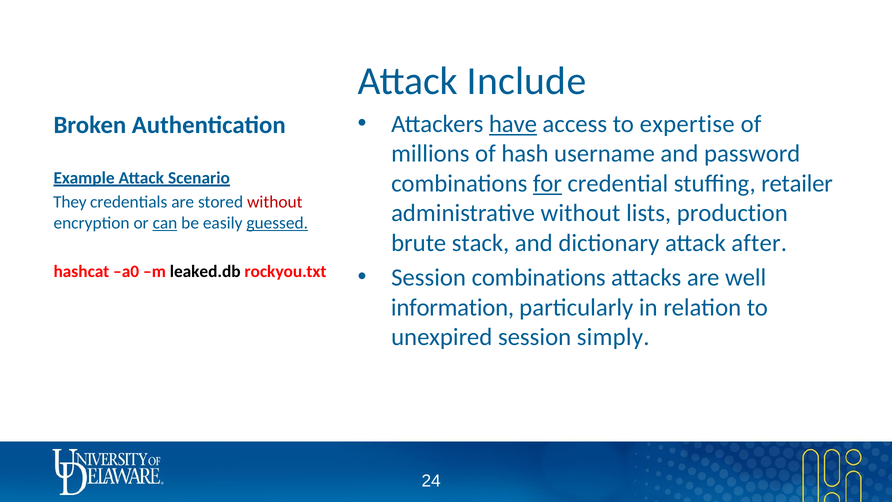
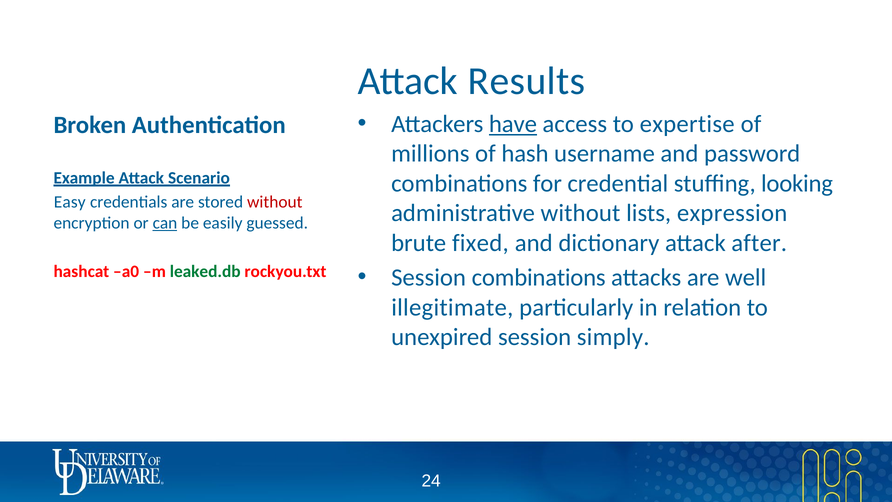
Include: Include -> Results
for underline: present -> none
retailer: retailer -> looking
They: They -> Easy
production: production -> expression
guessed underline: present -> none
stack: stack -> fixed
leaked.db colour: black -> green
information: information -> illegitimate
